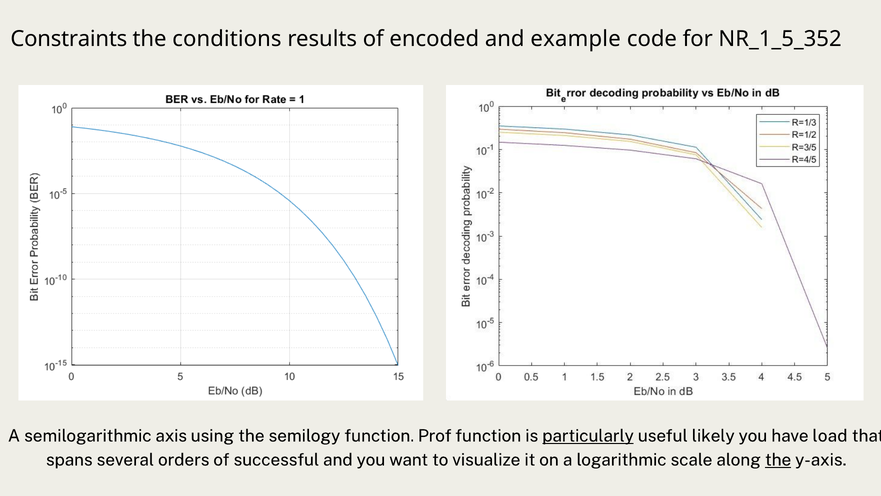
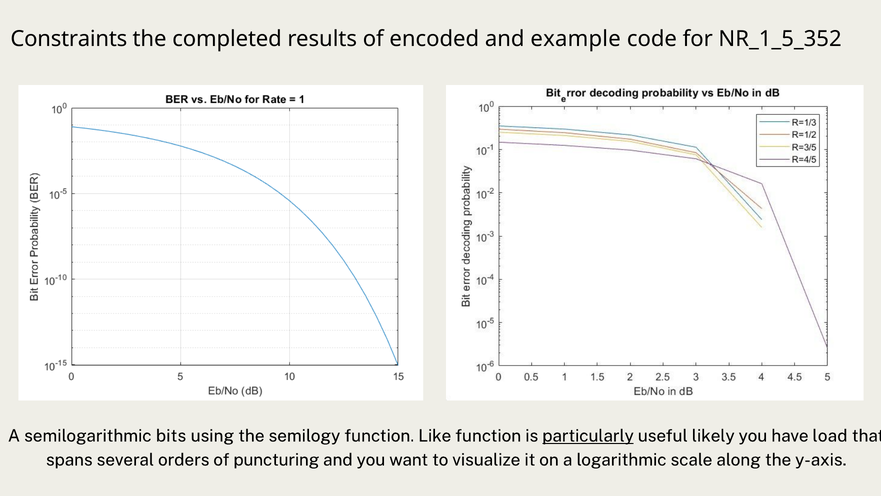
conditions: conditions -> completed
axis: axis -> bits
Prof: Prof -> Like
successful: successful -> puncturing
the at (778, 460) underline: present -> none
